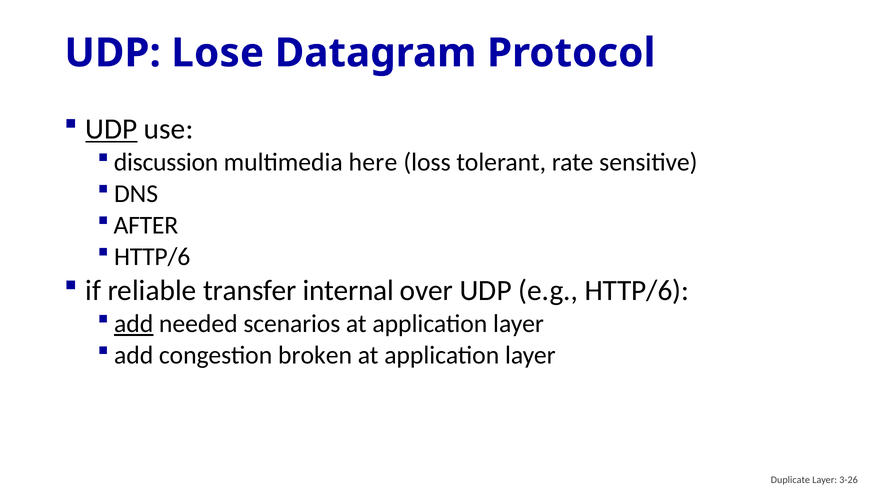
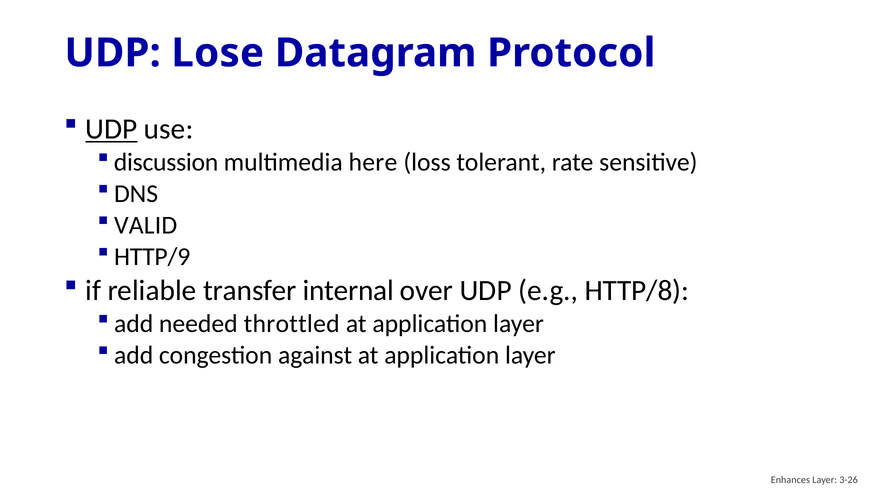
AFTER: AFTER -> VALID
HTTP/6 at (152, 256): HTTP/6 -> HTTP/9
e.g HTTP/6: HTTP/6 -> HTTP/8
add at (134, 324) underline: present -> none
scenarios: scenarios -> throttled
broken: broken -> against
Duplicate: Duplicate -> Enhances
